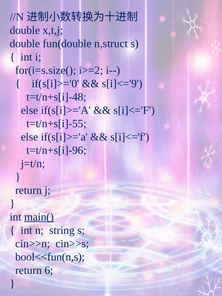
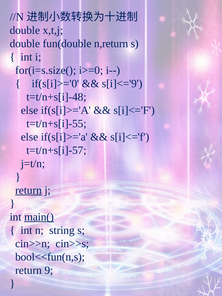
n,struct: n,struct -> n,return
i>=2: i>=2 -> i>=0
t=t/n+s[i]-96: t=t/n+s[i]-96 -> t=t/n+s[i]-57
return at (29, 190) underline: none -> present
6: 6 -> 9
